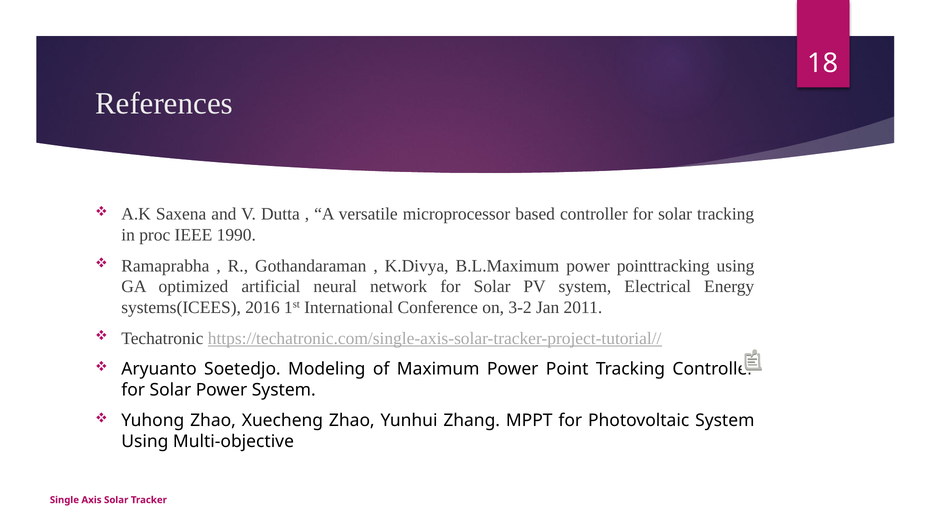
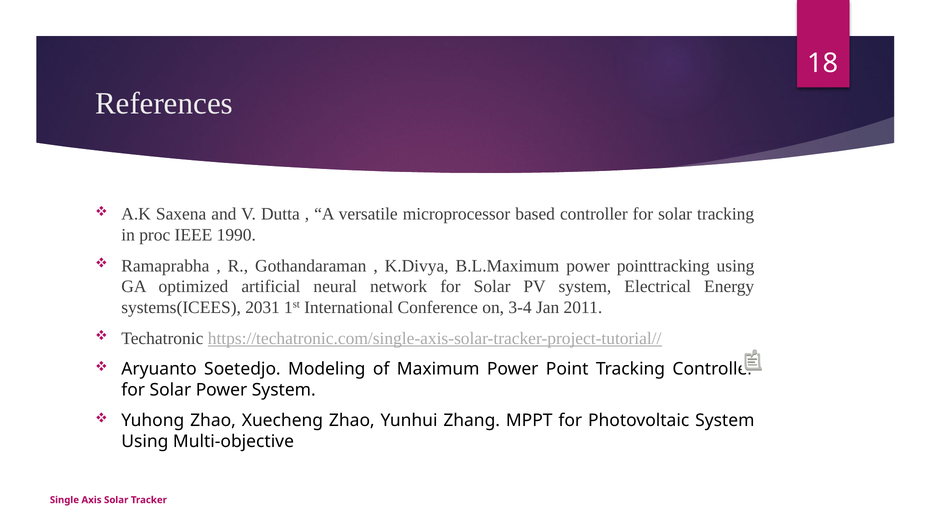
2016: 2016 -> 2031
3-2: 3-2 -> 3-4
